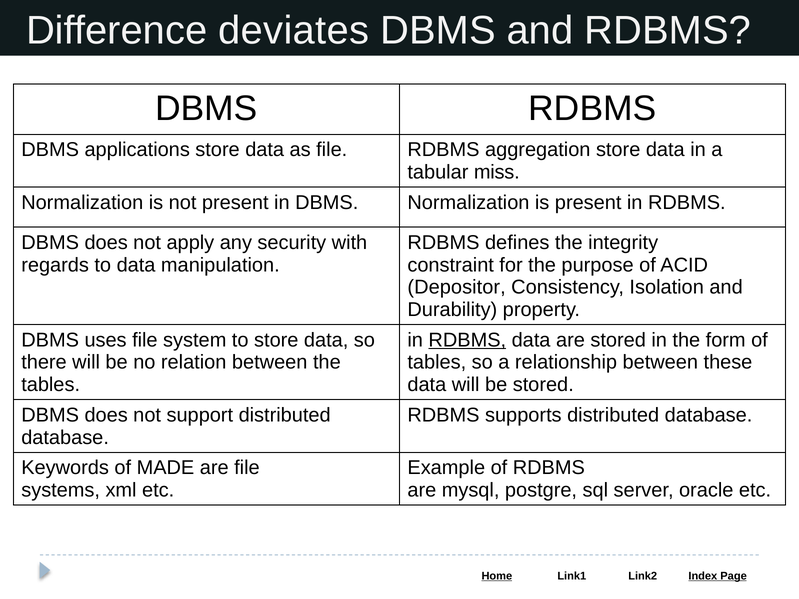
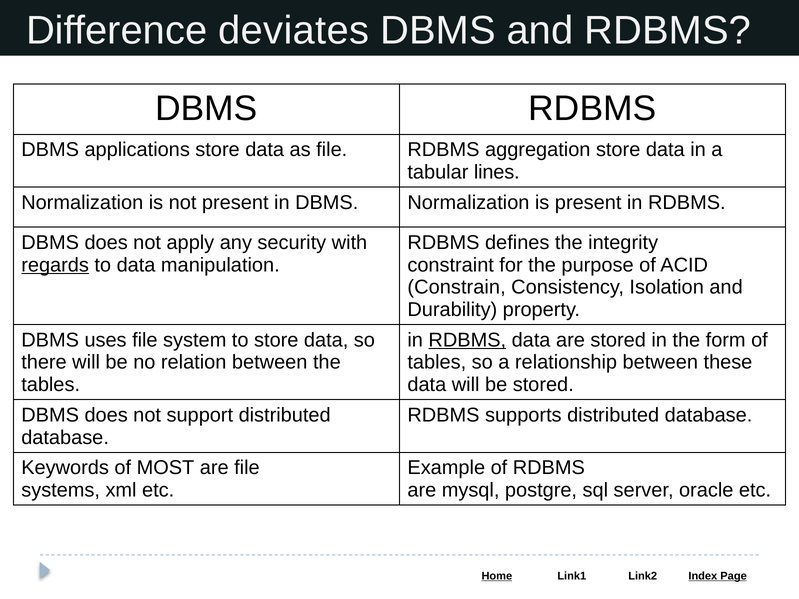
miss: miss -> lines
regards underline: none -> present
Depositor: Depositor -> Constrain
MADE: MADE -> MOST
